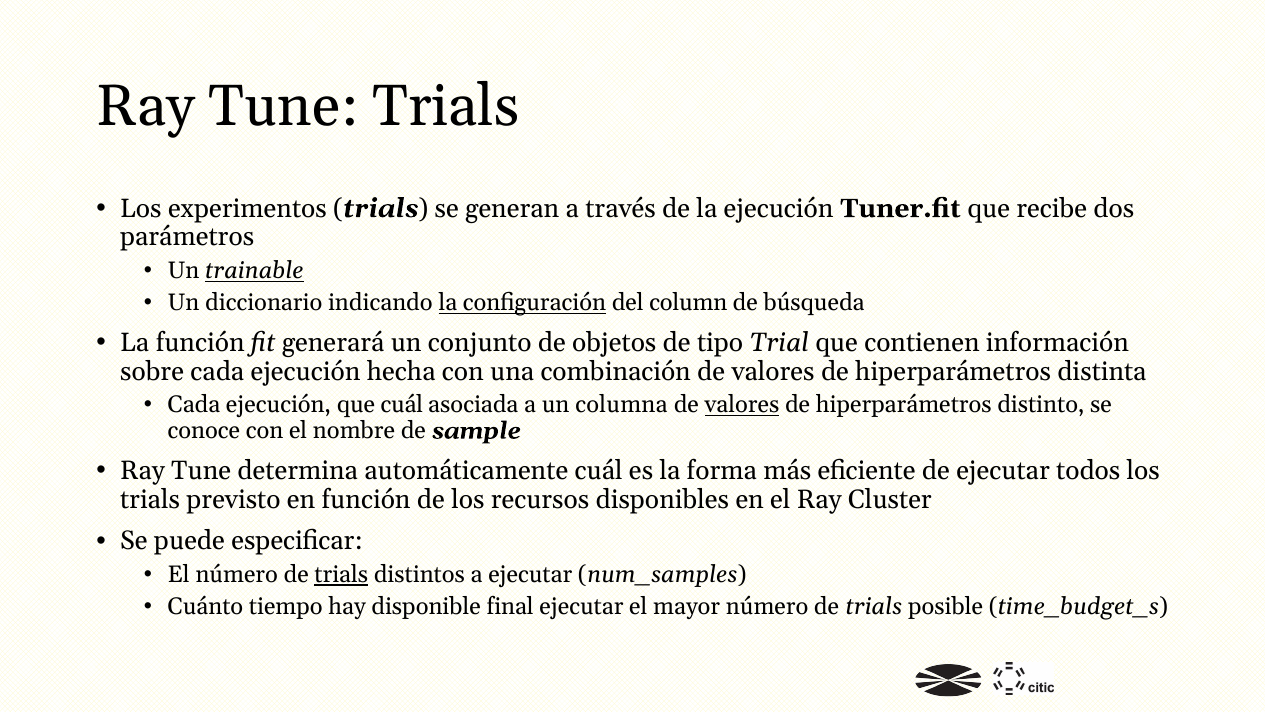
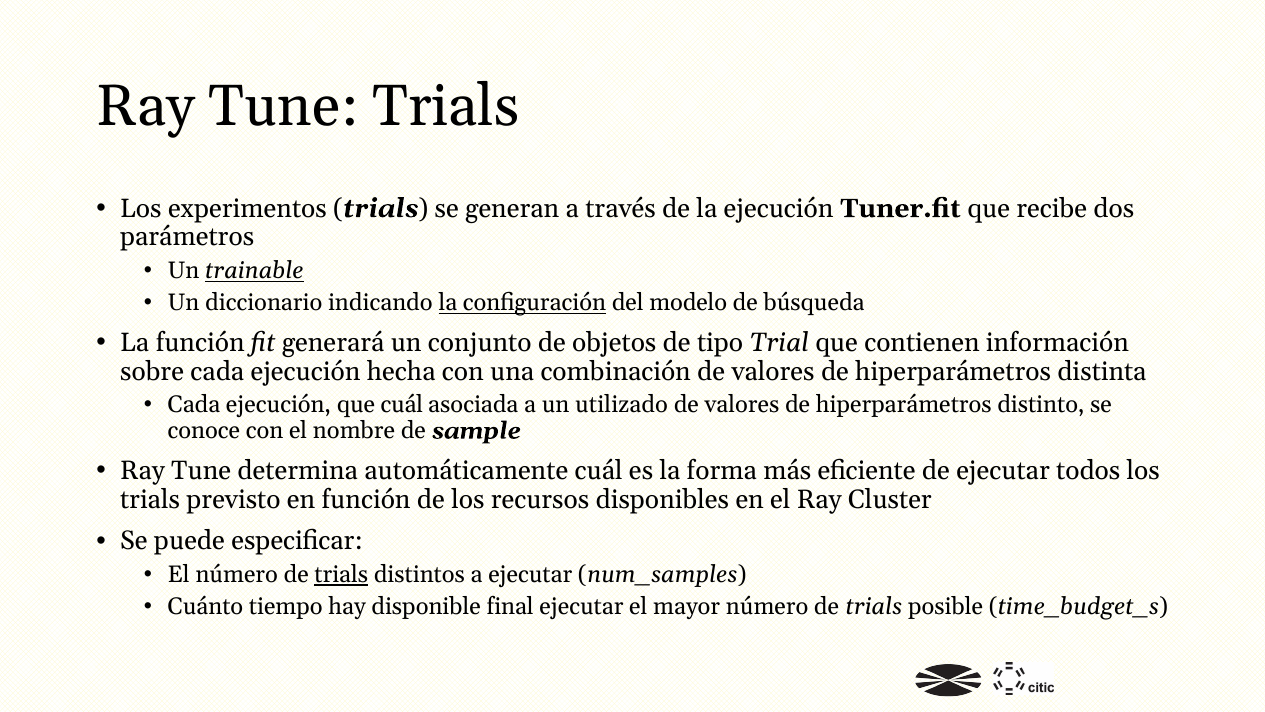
column: column -> modelo
columna: columna -> utilizado
valores at (742, 405) underline: present -> none
